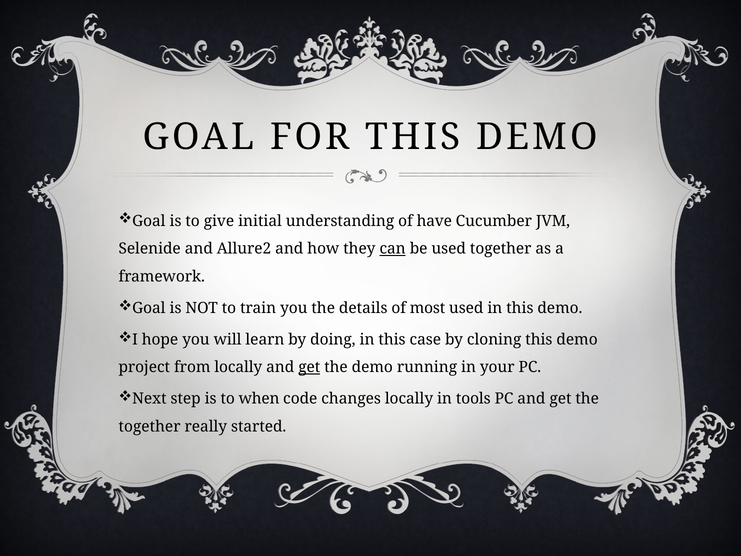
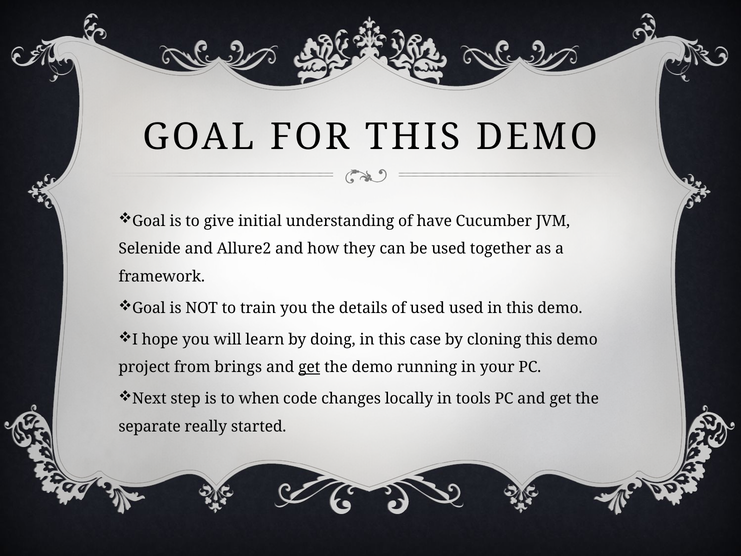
can underline: present -> none
of most: most -> used
from locally: locally -> brings
together at (150, 426): together -> separate
